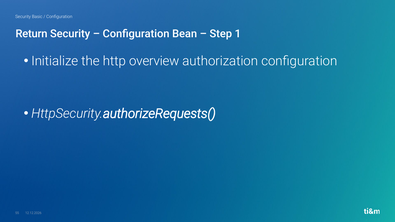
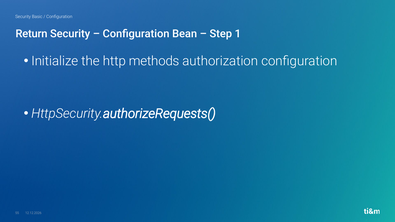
overview: overview -> methods
